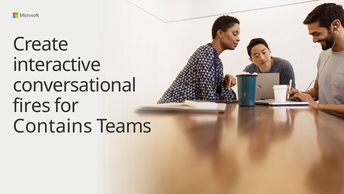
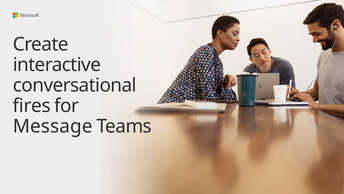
Contains: Contains -> Message
